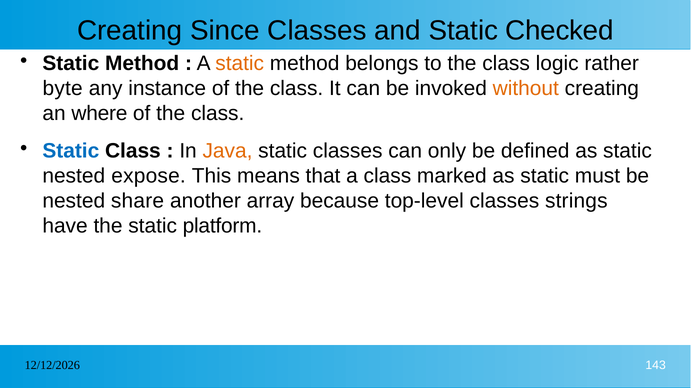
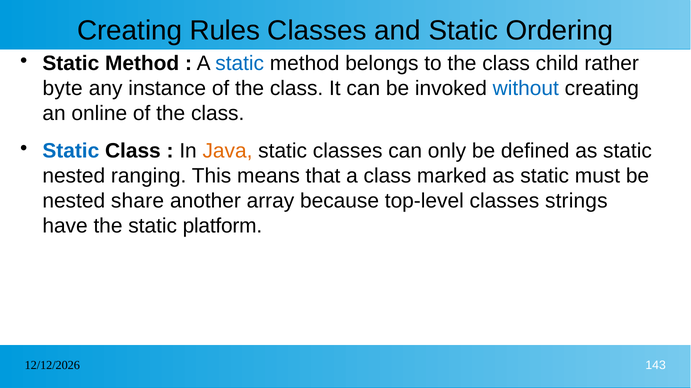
Since: Since -> Rules
Checked: Checked -> Ordering
static at (240, 63) colour: orange -> blue
logic: logic -> child
without colour: orange -> blue
where: where -> online
expose: expose -> ranging
